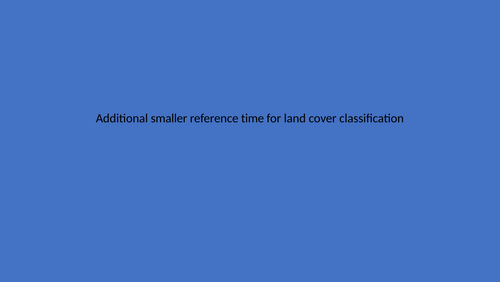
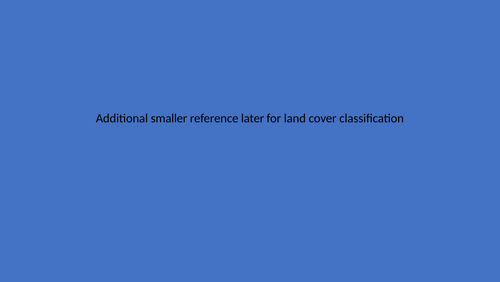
time: time -> later
